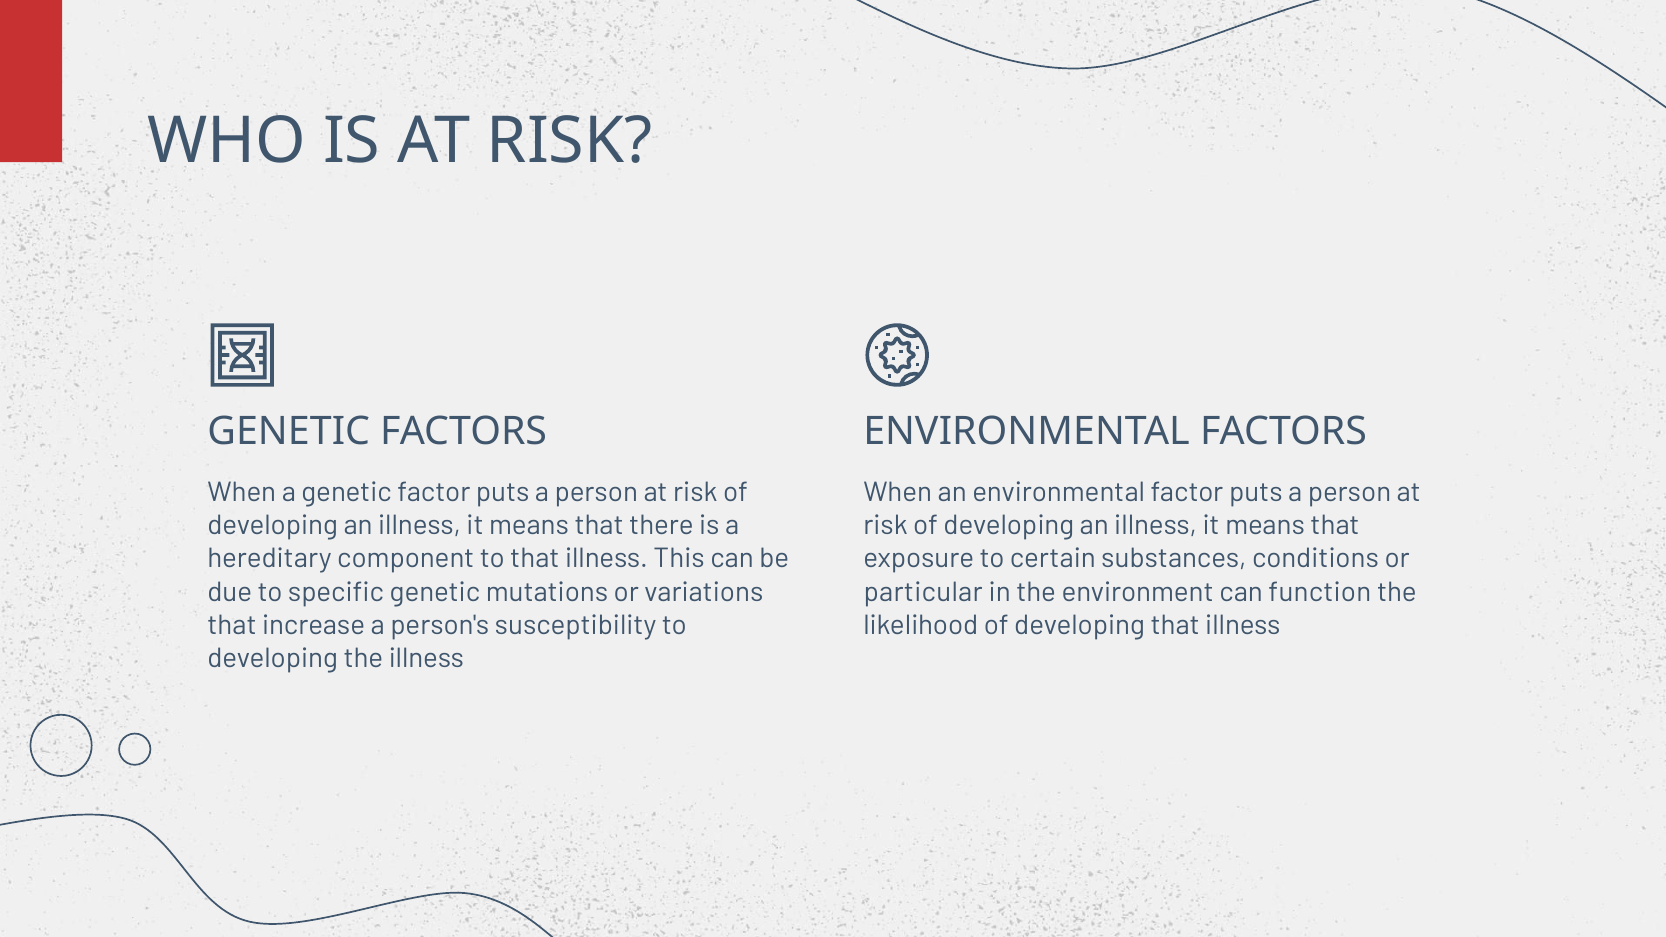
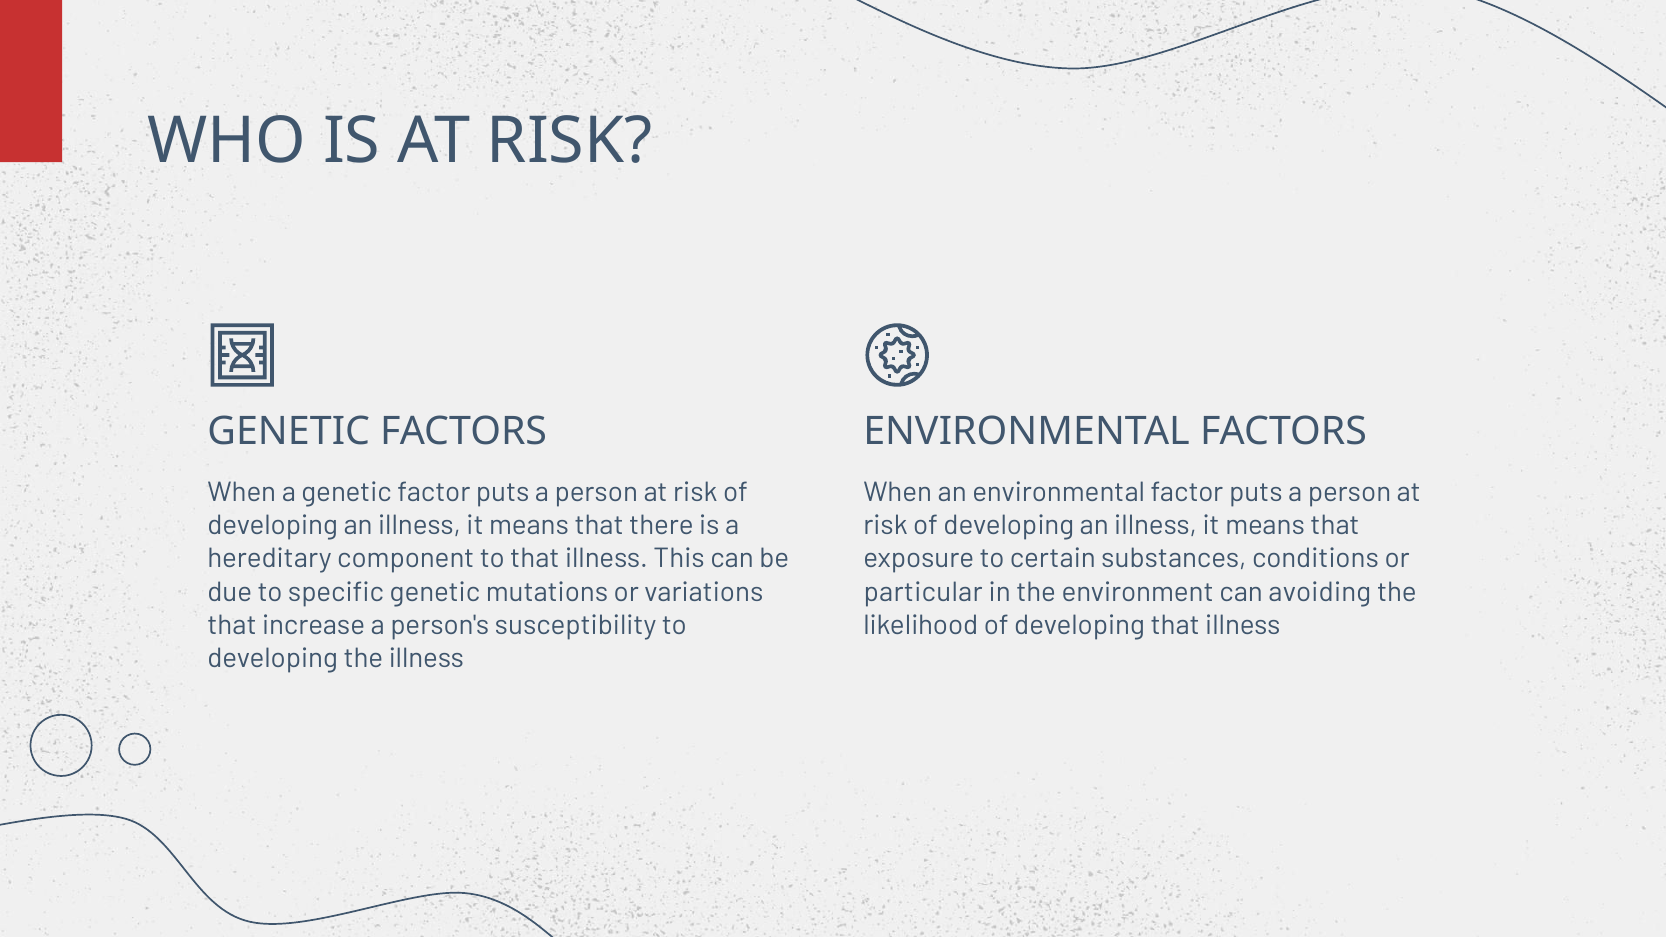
function: function -> avoiding
